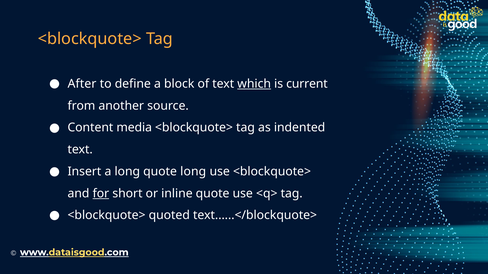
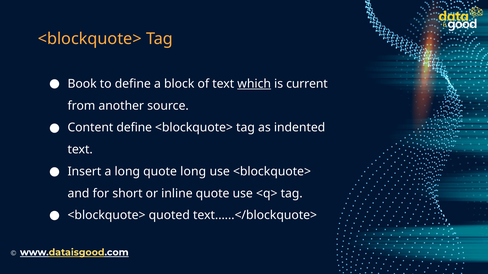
After: After -> Book
Content media: media -> define
for underline: present -> none
